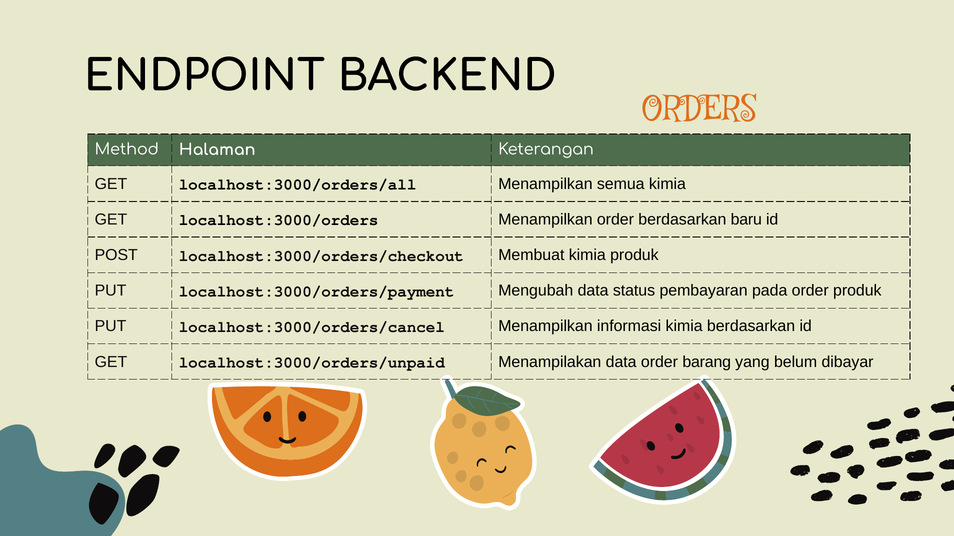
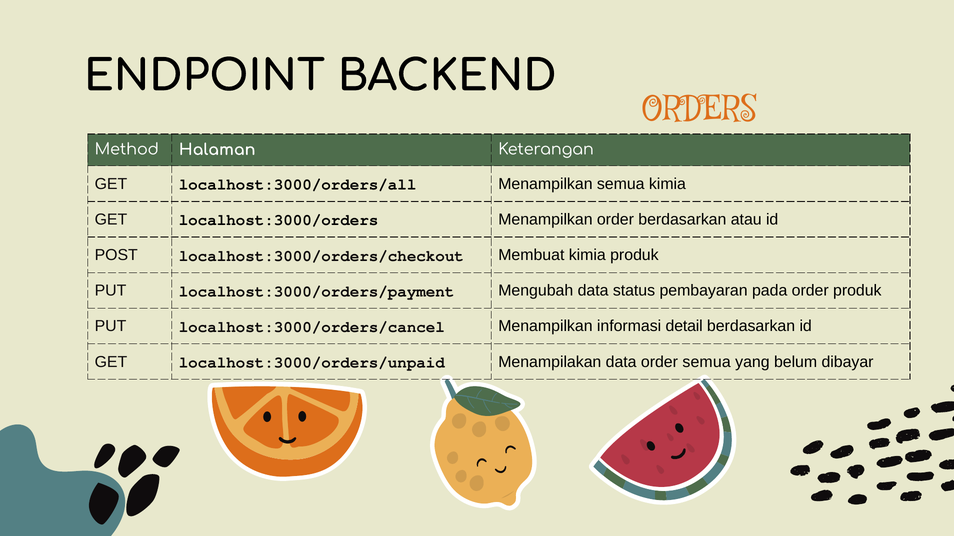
baru: baru -> atau
informasi kimia: kimia -> detail
order barang: barang -> semua
